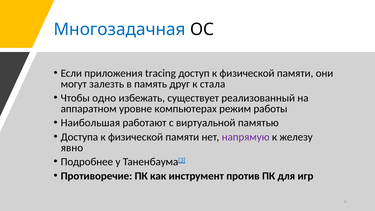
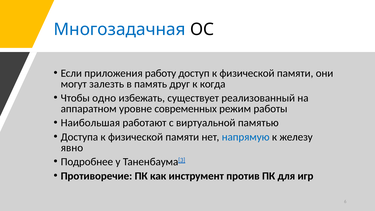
tracing: tracing -> работу
стала: стала -> когда
компьютерах: компьютерах -> современных
напрямую colour: purple -> blue
